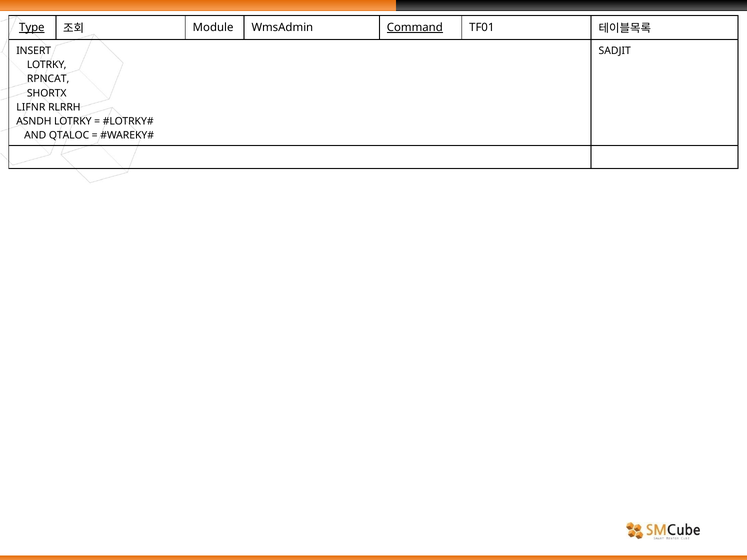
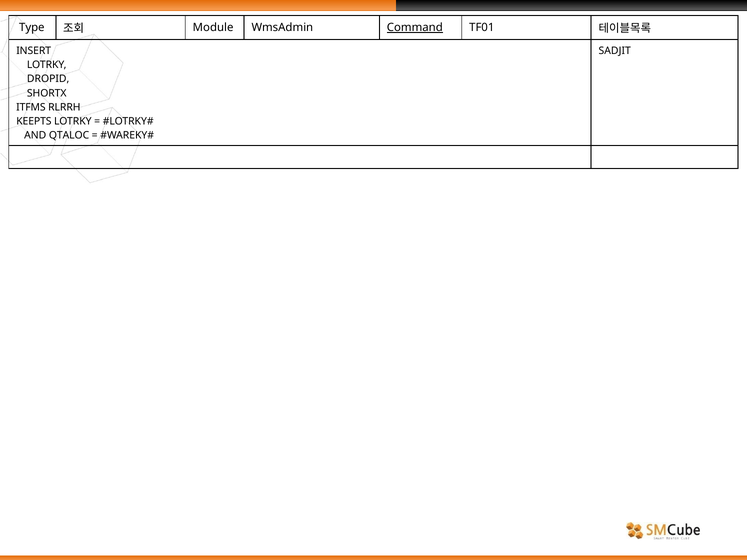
Type underline: present -> none
RPNCAT: RPNCAT -> DROPID
LIFNR: LIFNR -> ITFMS
ASNDH: ASNDH -> KEEPTS
